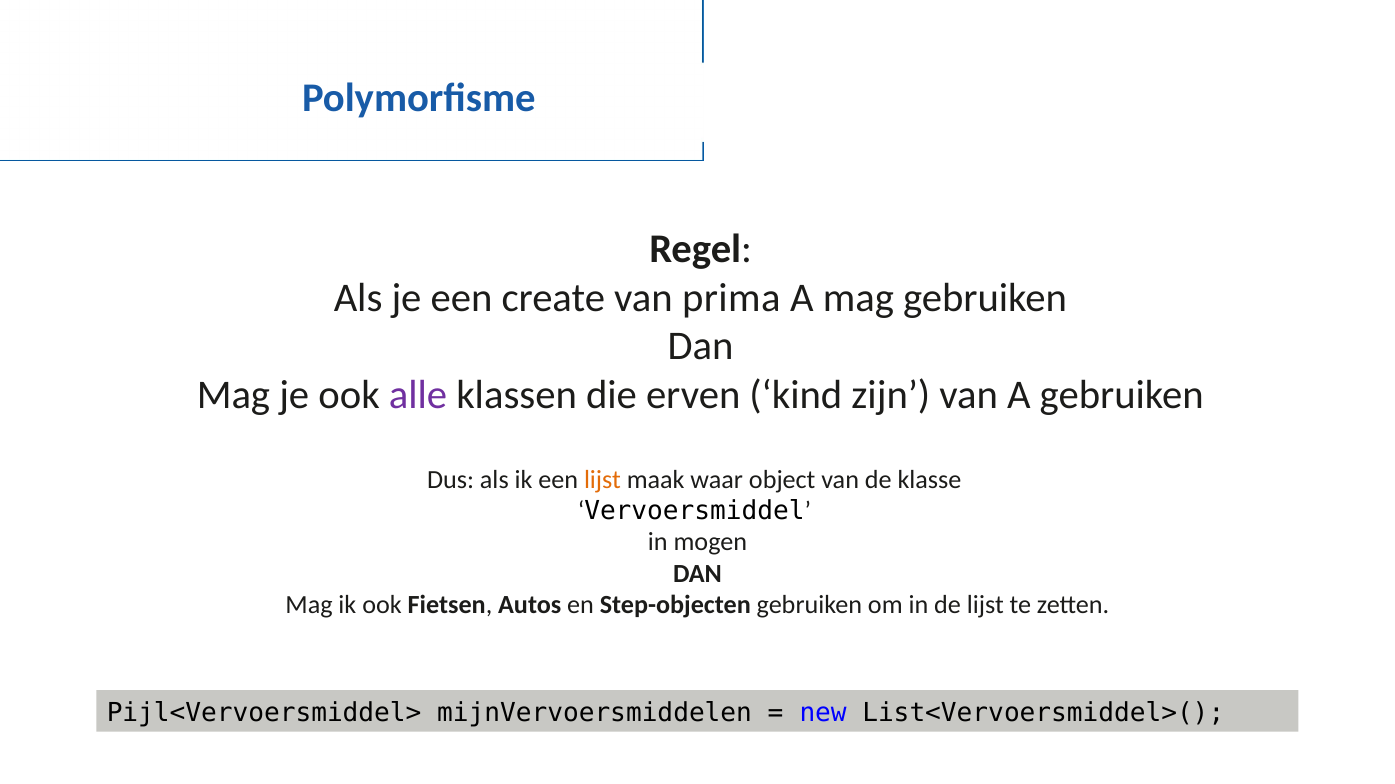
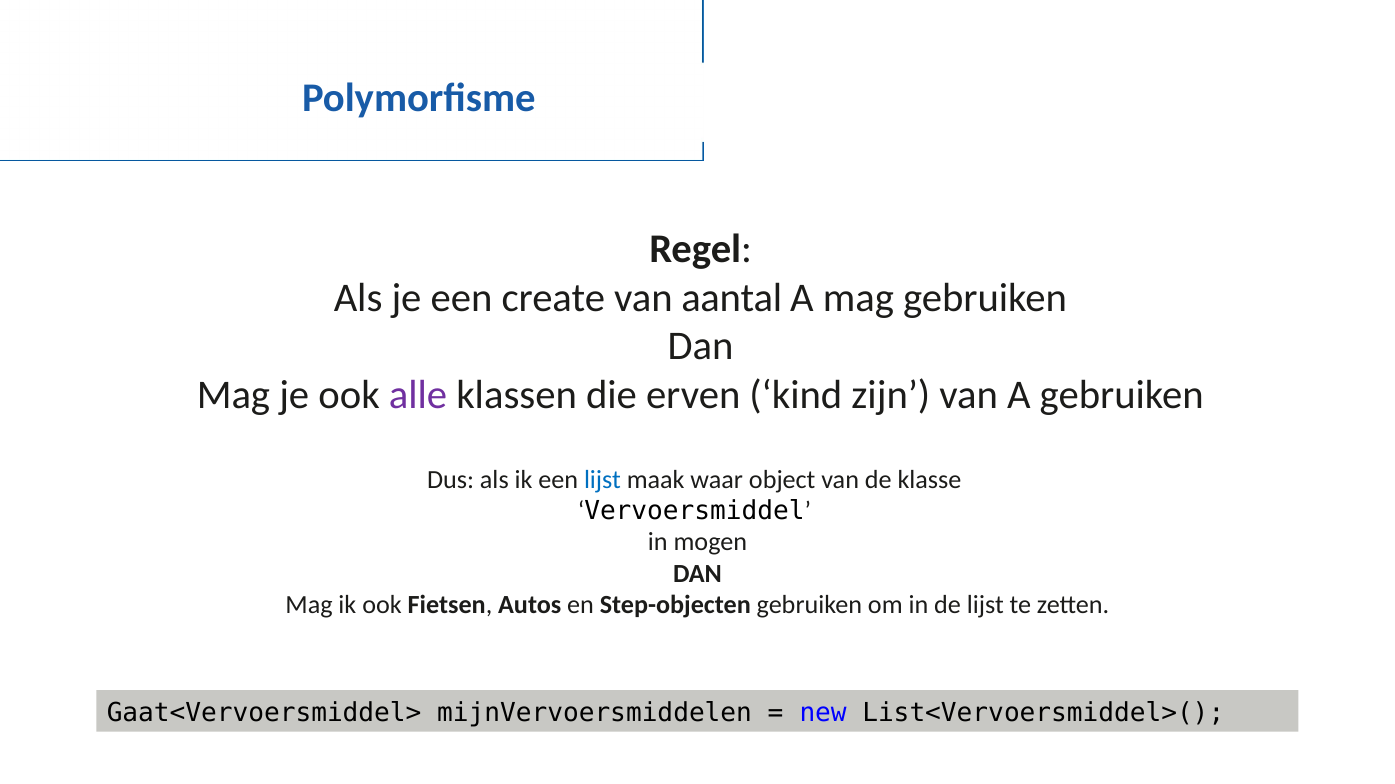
prima: prima -> aantal
lijst at (602, 480) colour: orange -> blue
Pijl<Vervoersmiddel>: Pijl<Vervoersmiddel> -> Gaat<Vervoersmiddel>
